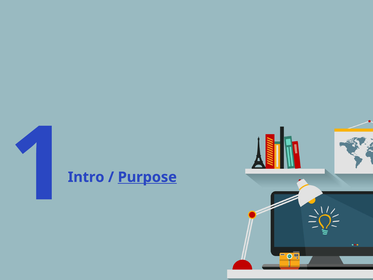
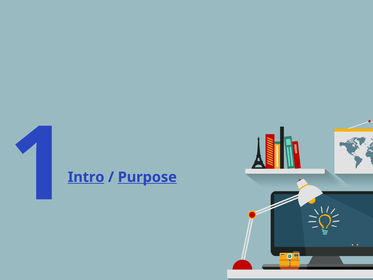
Intro underline: none -> present
